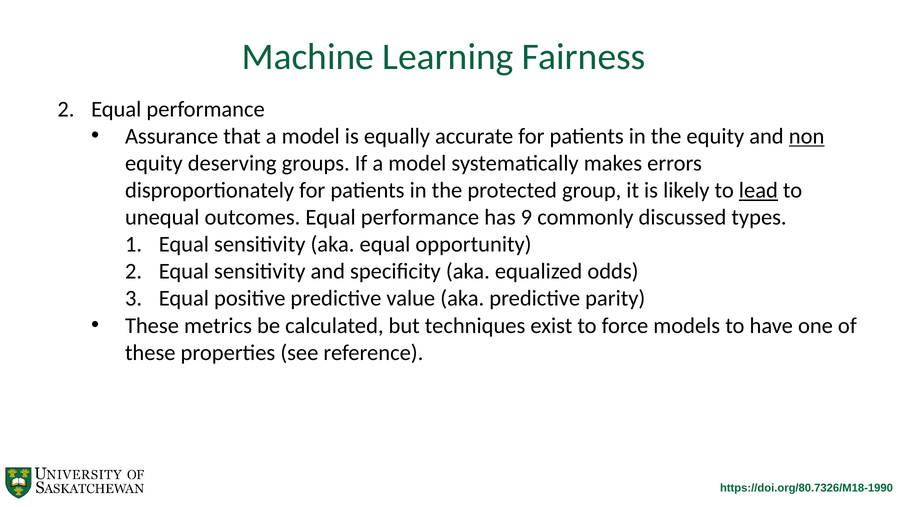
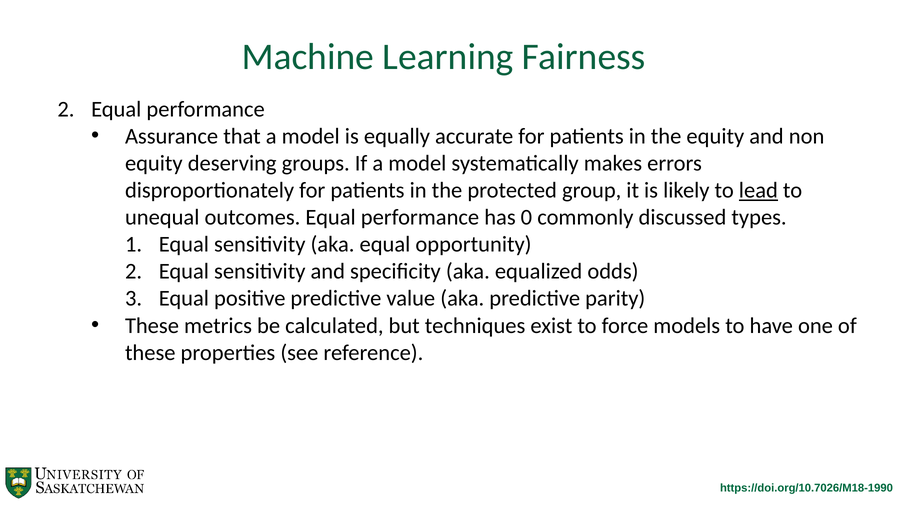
non underline: present -> none
9: 9 -> 0
https://doi.org/80.7326/M18-1990: https://doi.org/80.7326/M18-1990 -> https://doi.org/10.7026/M18-1990
